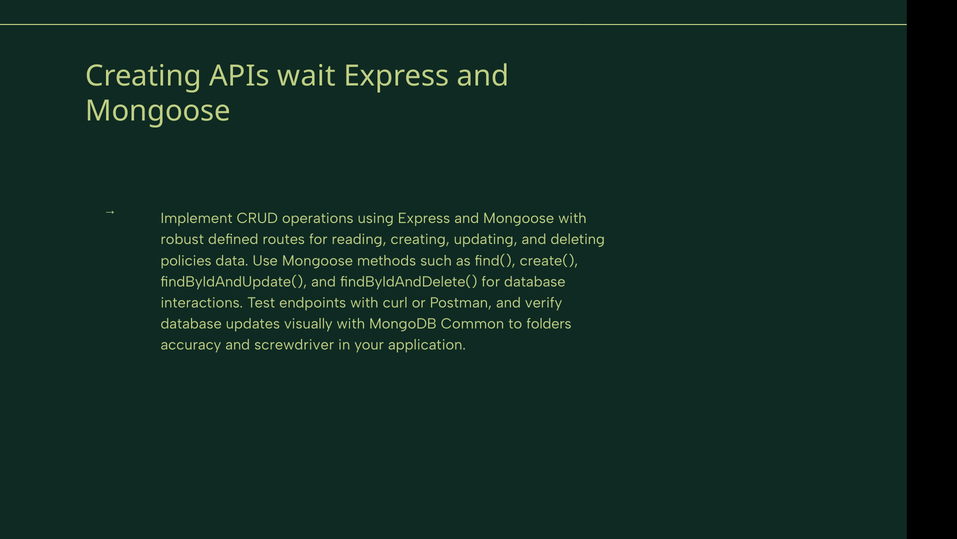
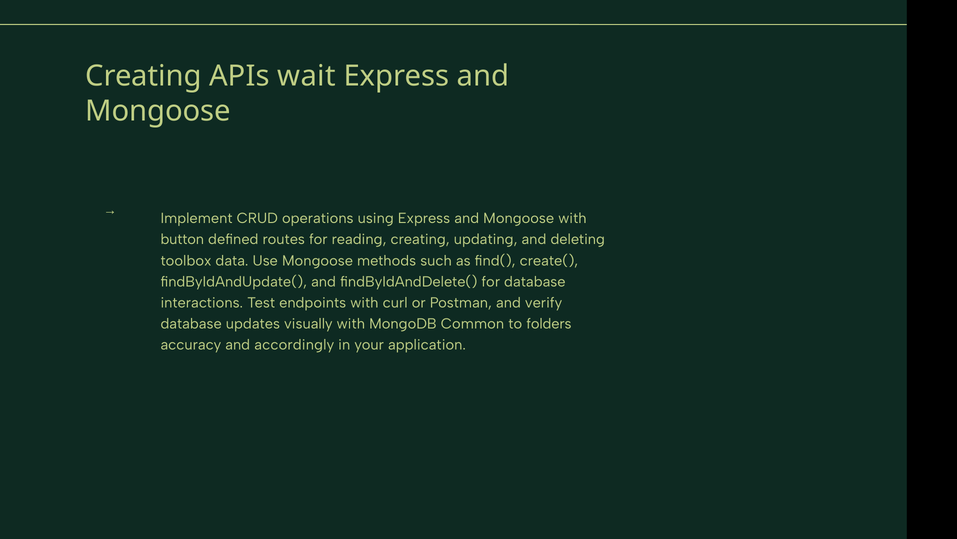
robust: robust -> button
policies: policies -> toolbox
screwdriver: screwdriver -> accordingly
